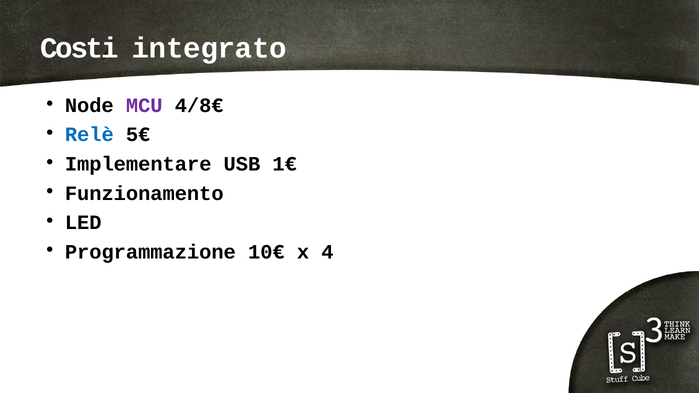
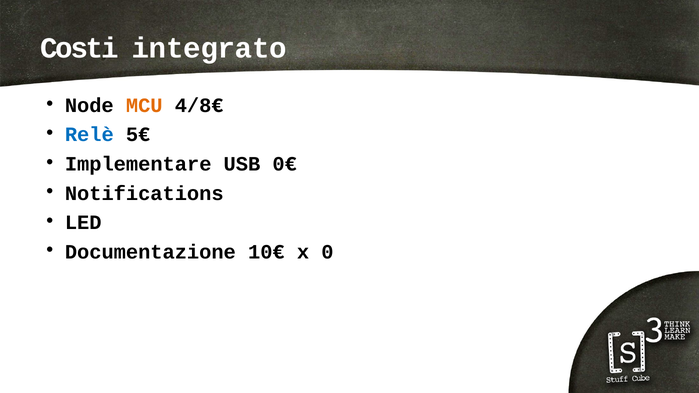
MCU colour: purple -> orange
1€: 1€ -> 0€
Funzionamento: Funzionamento -> Notifications
Programmazione: Programmazione -> Documentazione
4: 4 -> 0
